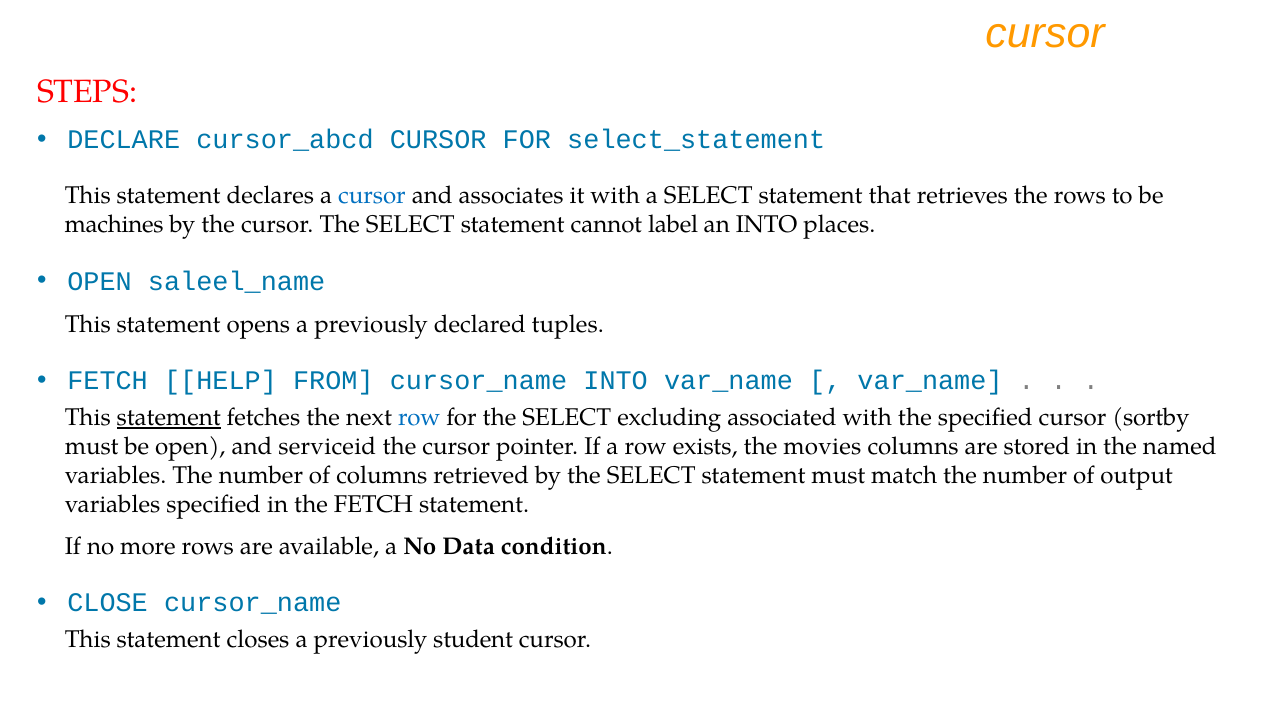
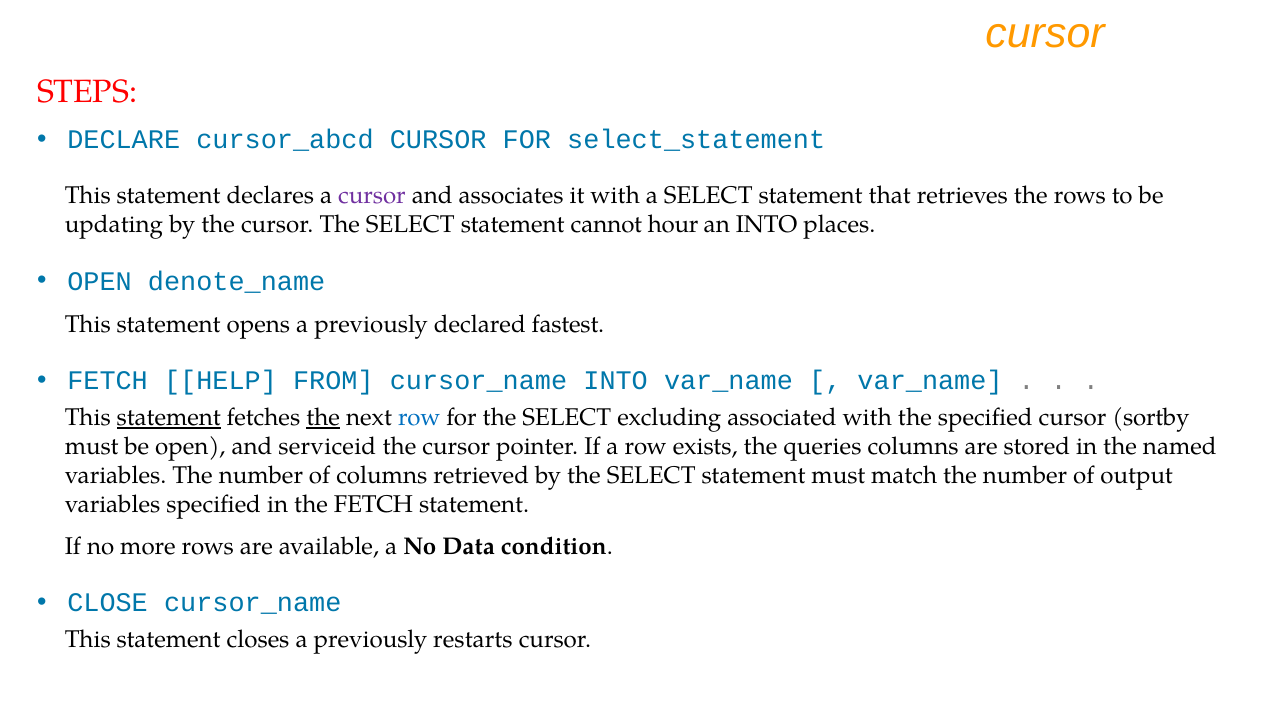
cursor at (372, 196) colour: blue -> purple
machines: machines -> updating
label: label -> hour
saleel_name: saleel_name -> denote_name
tuples: tuples -> fastest
the at (323, 418) underline: none -> present
movies: movies -> queries
student: student -> restarts
